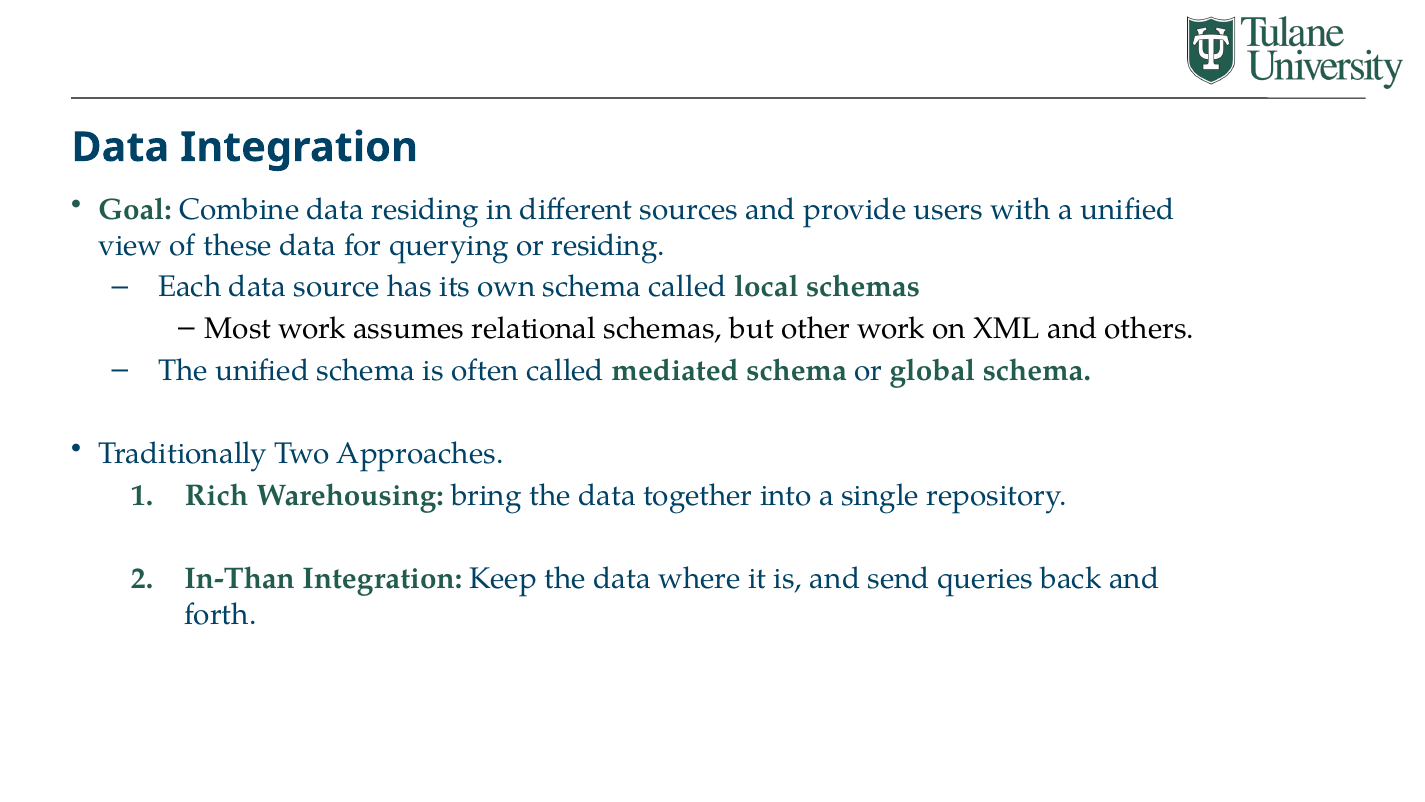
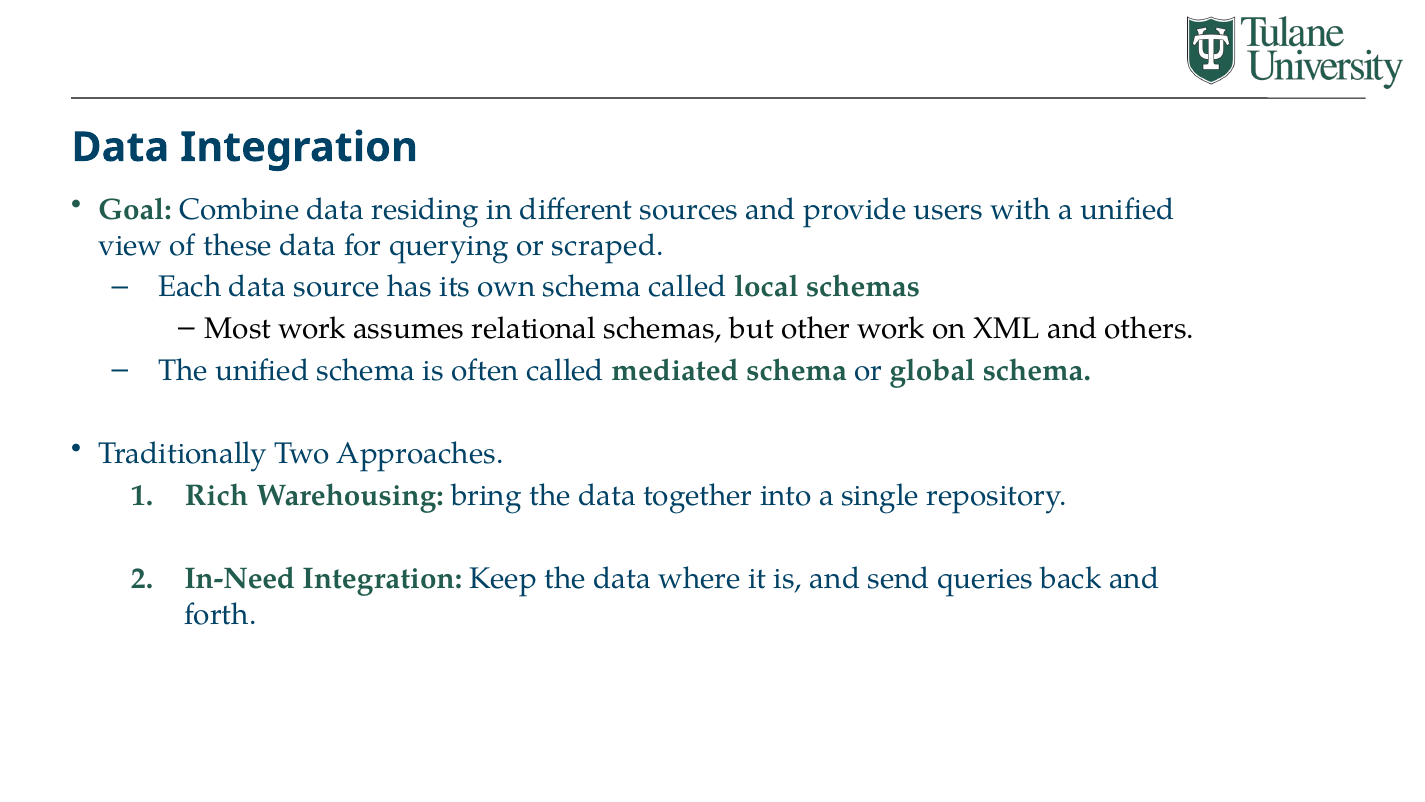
or residing: residing -> scraped
In-Than: In-Than -> In-Need
